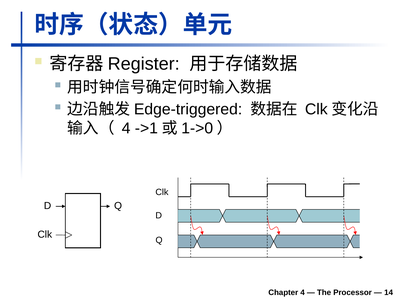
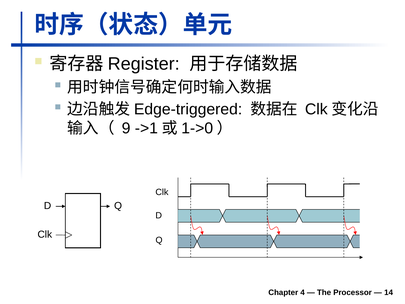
4 at (126, 128): 4 -> 9
